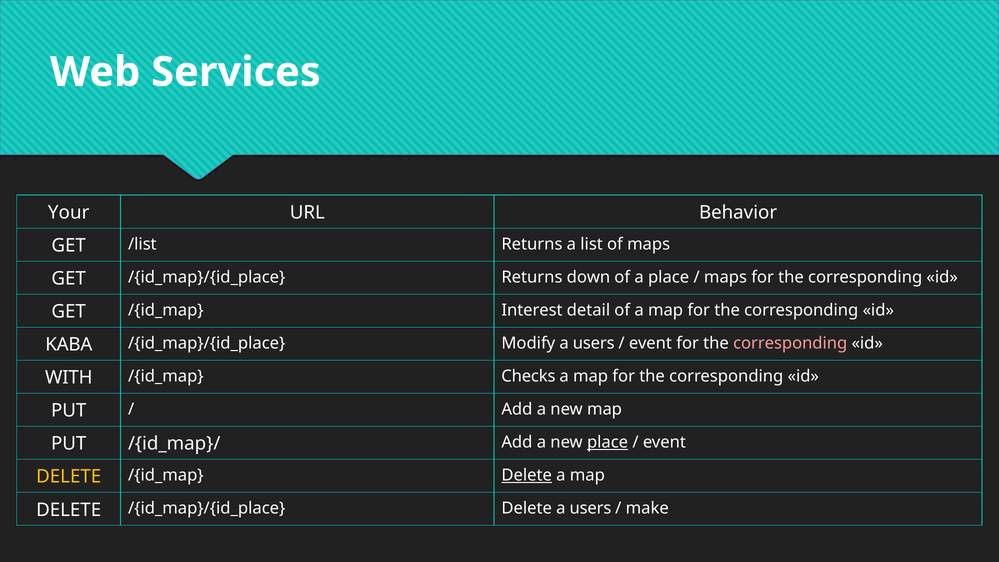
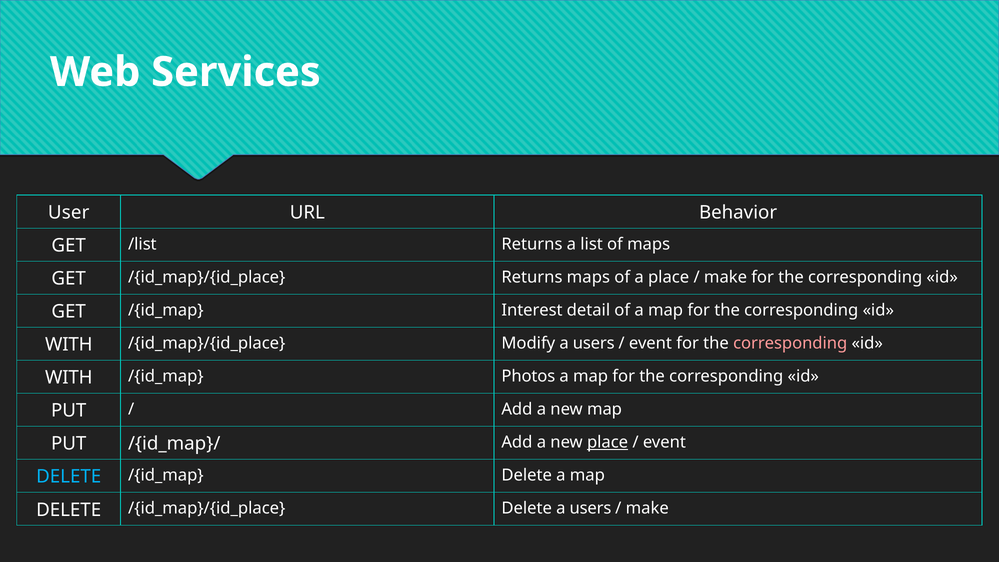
Your: Your -> User
Returns down: down -> maps
maps at (726, 277): maps -> make
KABA at (69, 345): KABA -> WITH
Checks: Checks -> Photos
DELETE at (69, 477) colour: yellow -> light blue
Delete at (527, 475) underline: present -> none
